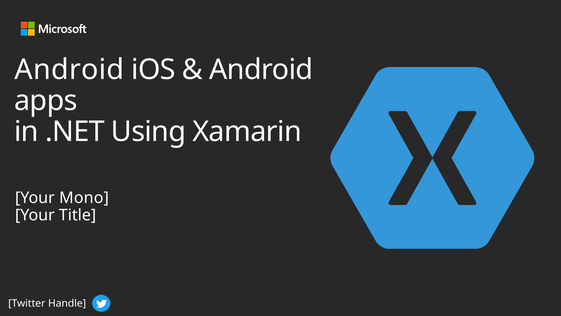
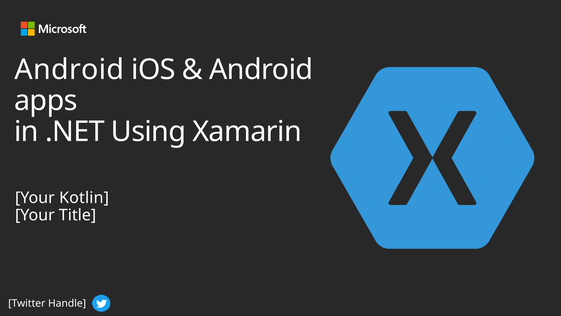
Mono: Mono -> Kotlin
